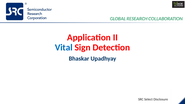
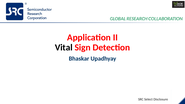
Vital colour: blue -> black
